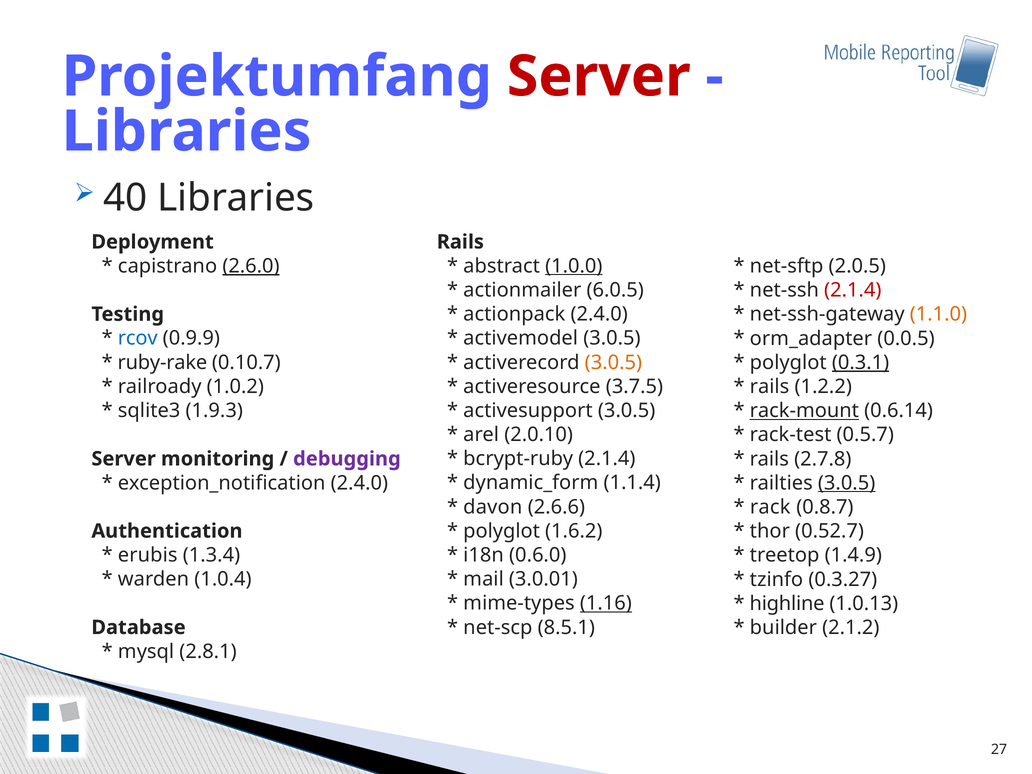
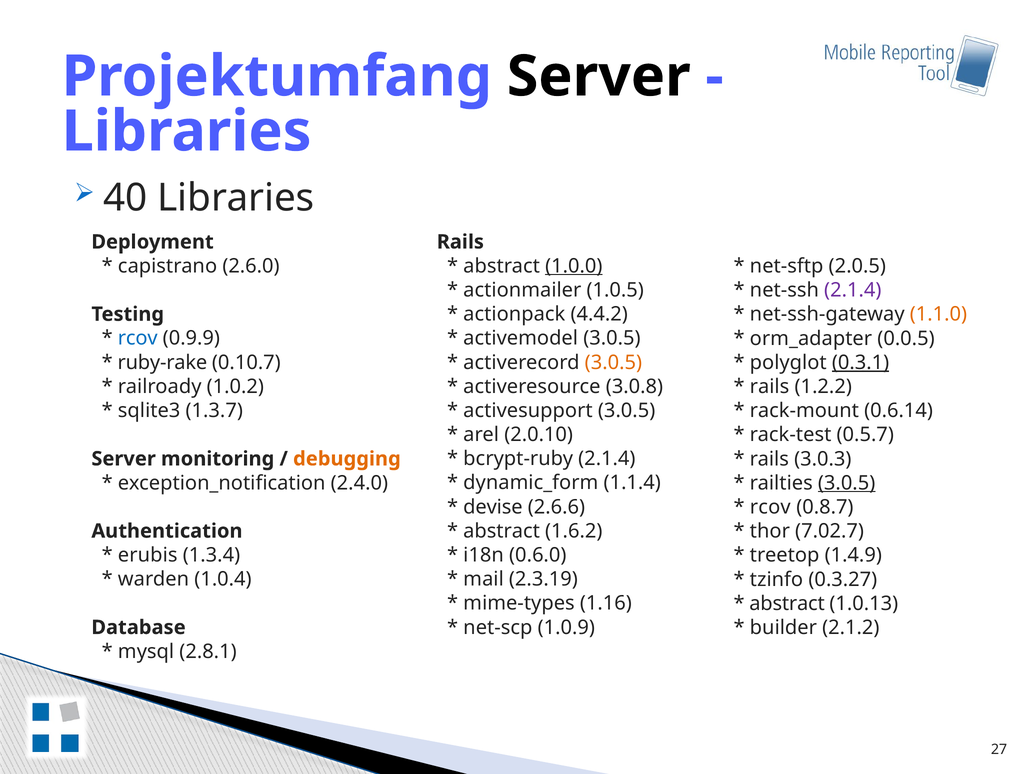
Server at (599, 77) colour: red -> black
2.6.0 underline: present -> none
6.0.5: 6.0.5 -> 1.0.5
2.1.4 at (853, 290) colour: red -> purple
actionpack 2.4.0: 2.4.0 -> 4.4.2
3.7.5: 3.7.5 -> 3.0.8
1.9.3: 1.9.3 -> 1.3.7
rack-mount underline: present -> none
2.7.8: 2.7.8 -> 3.0.3
debugging colour: purple -> orange
davon: davon -> devise
rack at (770, 507): rack -> rcov
polyglot at (502, 531): polyglot -> abstract
0.52.7: 0.52.7 -> 7.02.7
3.0.01: 3.0.01 -> 2.3.19
1.16 underline: present -> none
highline at (787, 603): highline -> abstract
8.5.1: 8.5.1 -> 1.0.9
